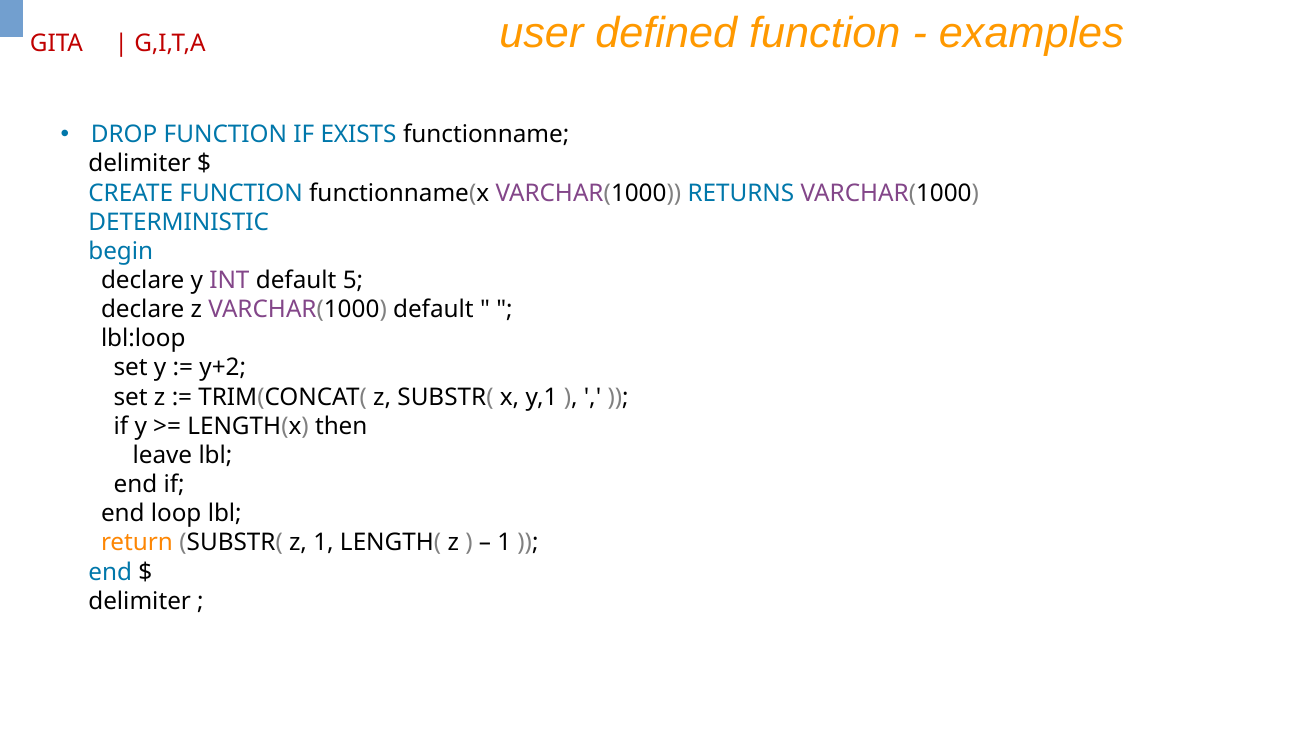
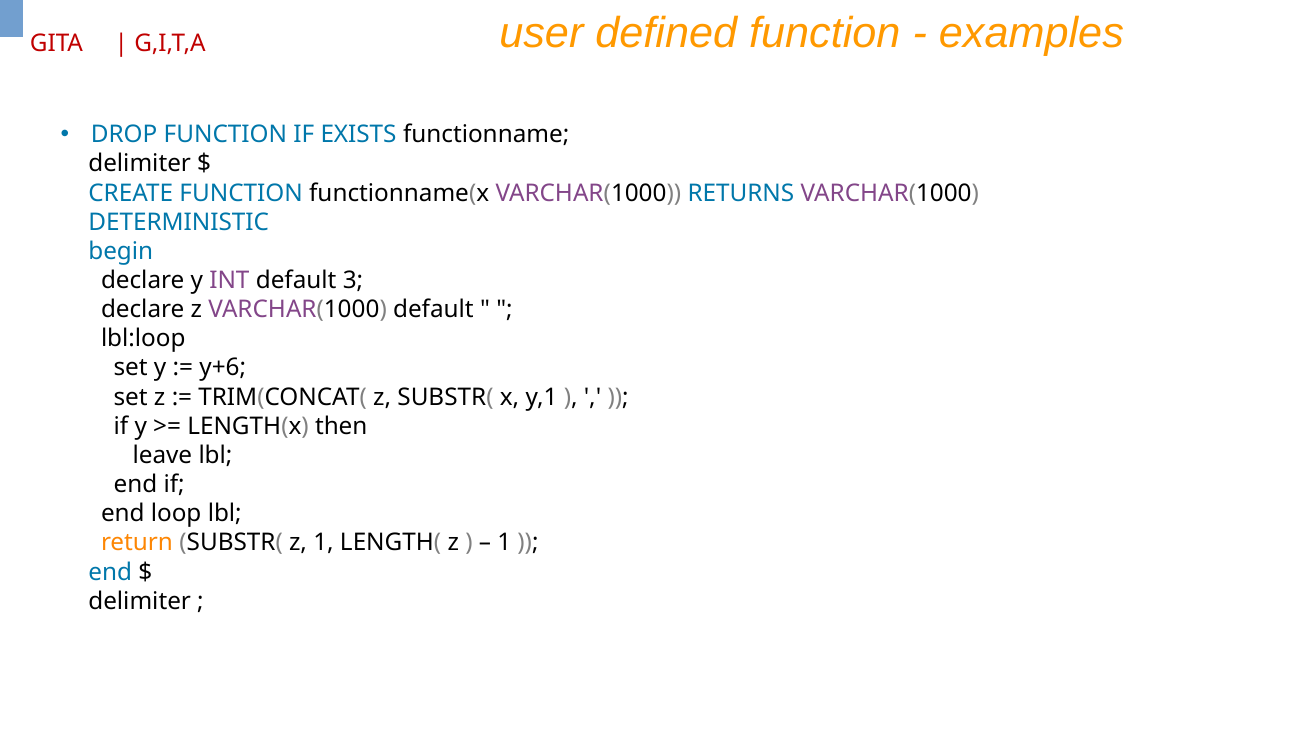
5: 5 -> 3
y+2: y+2 -> y+6
